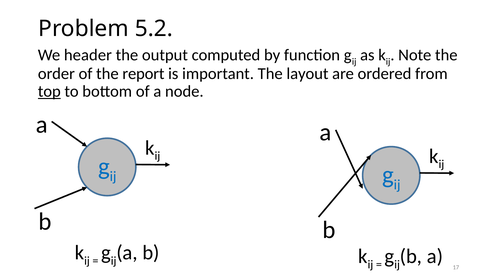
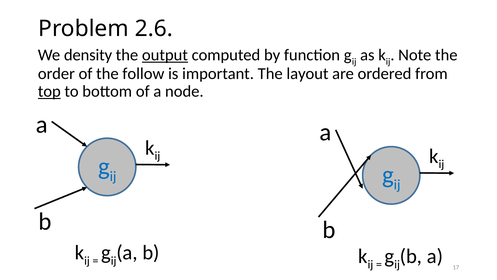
5.2: 5.2 -> 2.6
header: header -> density
output underline: none -> present
report: report -> follow
